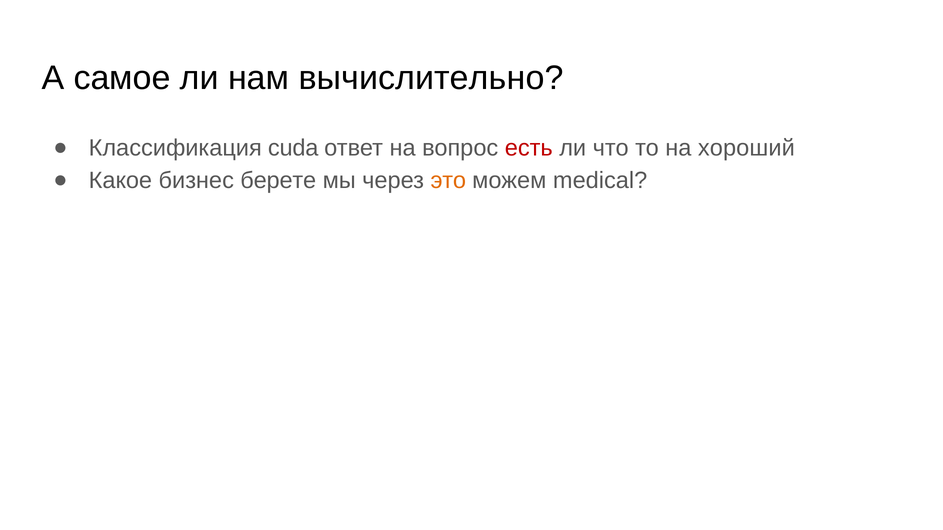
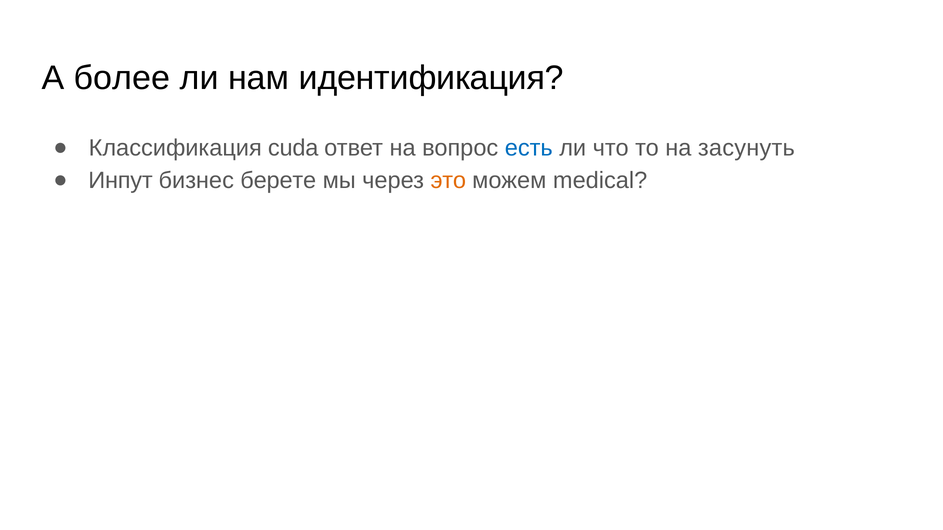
самое: самое -> более
вычислительно: вычислительно -> идентификация
есть colour: red -> blue
хороший: хороший -> засунуть
Какое: Какое -> Инпут
